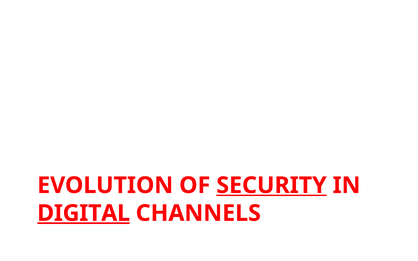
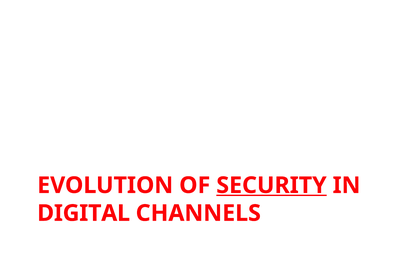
DIGITAL underline: present -> none
